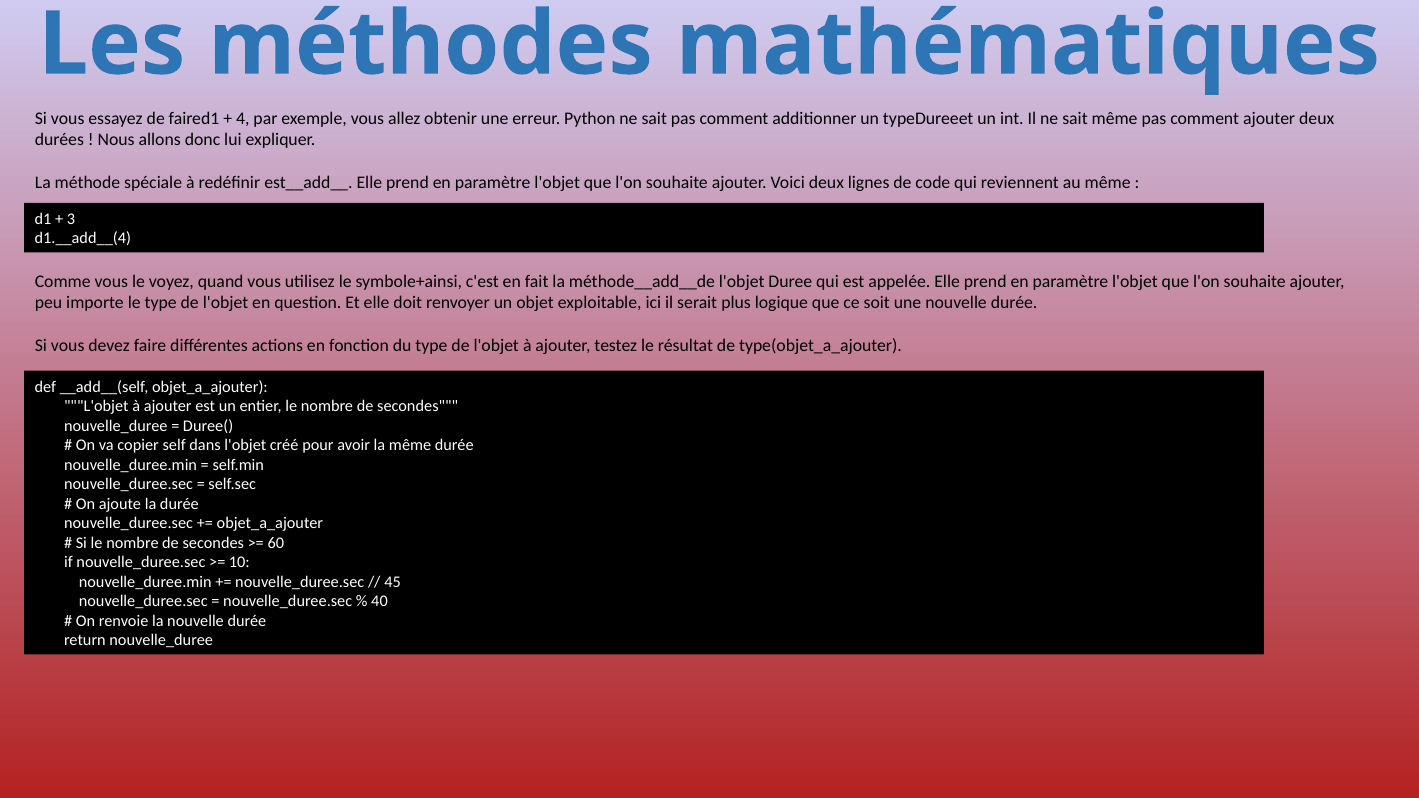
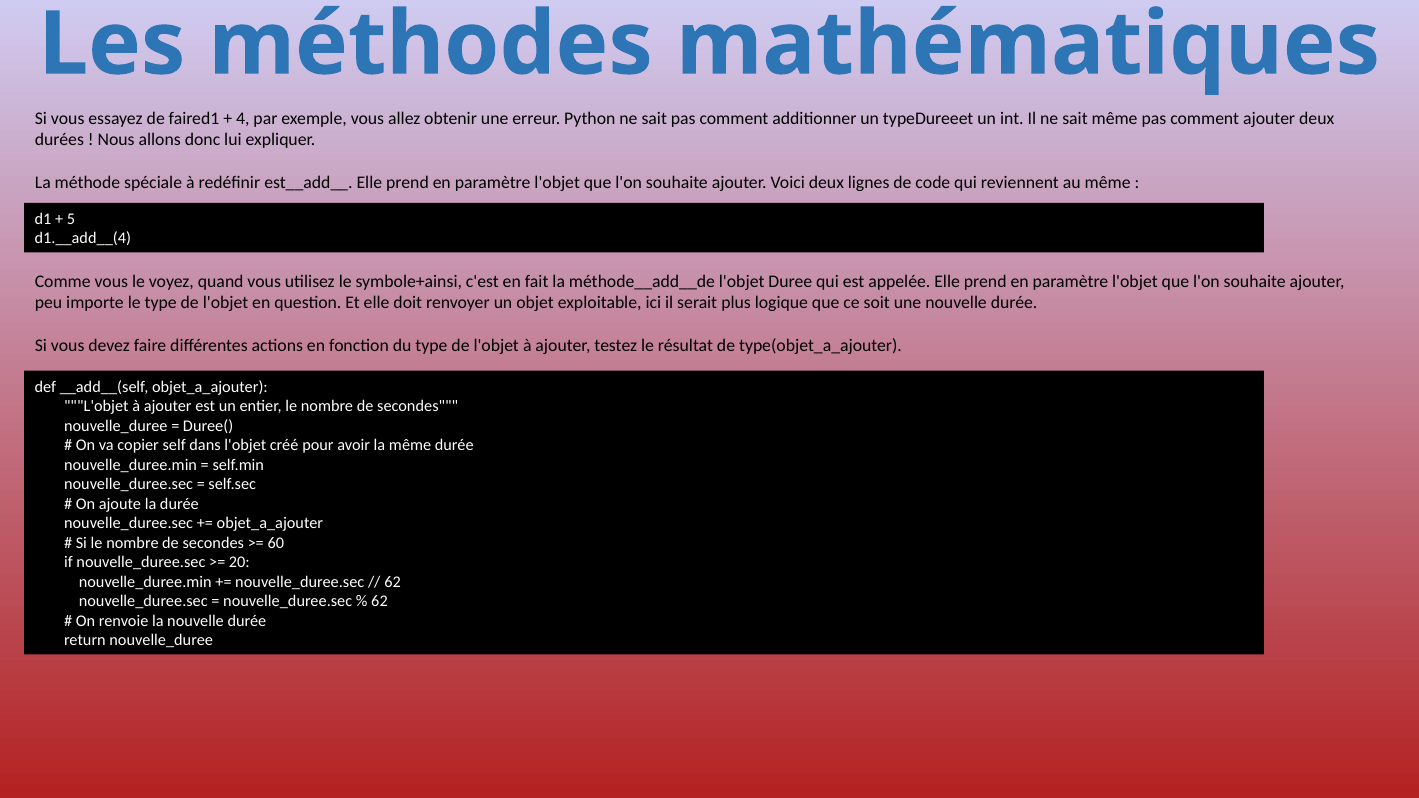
3: 3 -> 5
10: 10 -> 20
45 at (393, 582): 45 -> 62
40 at (379, 602): 40 -> 62
